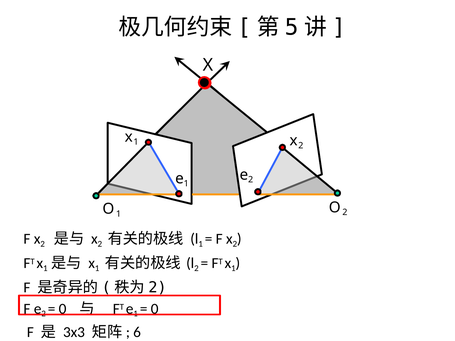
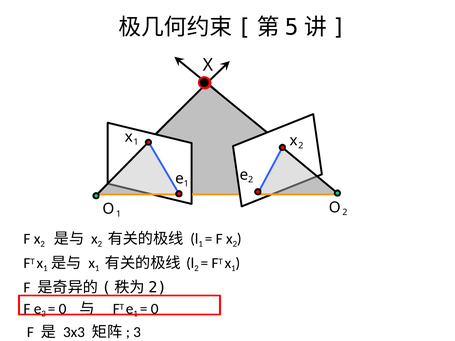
6: 6 -> 3
